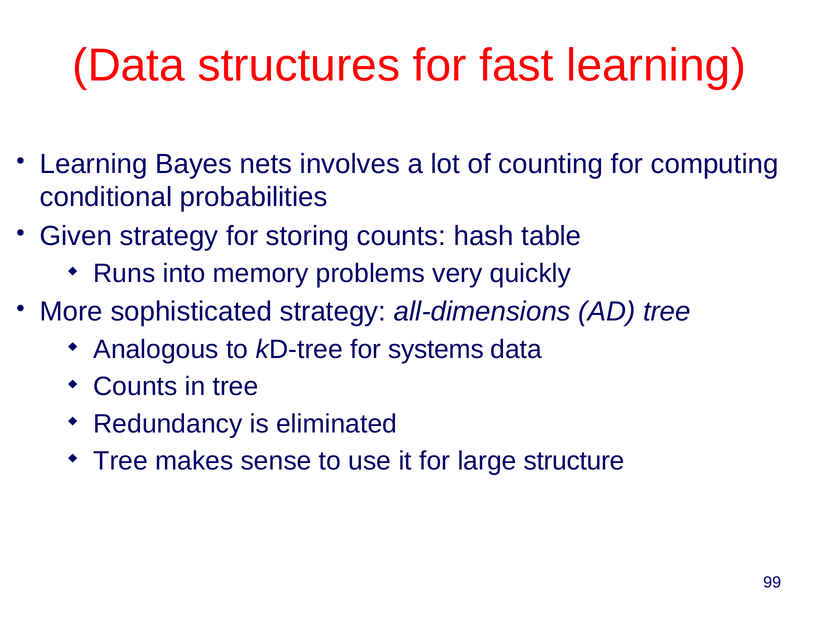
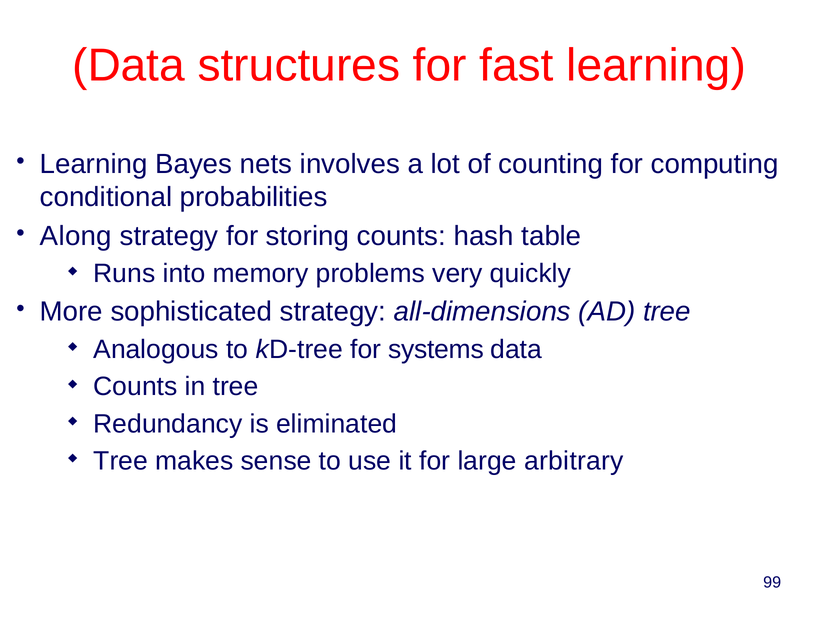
Given: Given -> Along
structure: structure -> arbitrary
